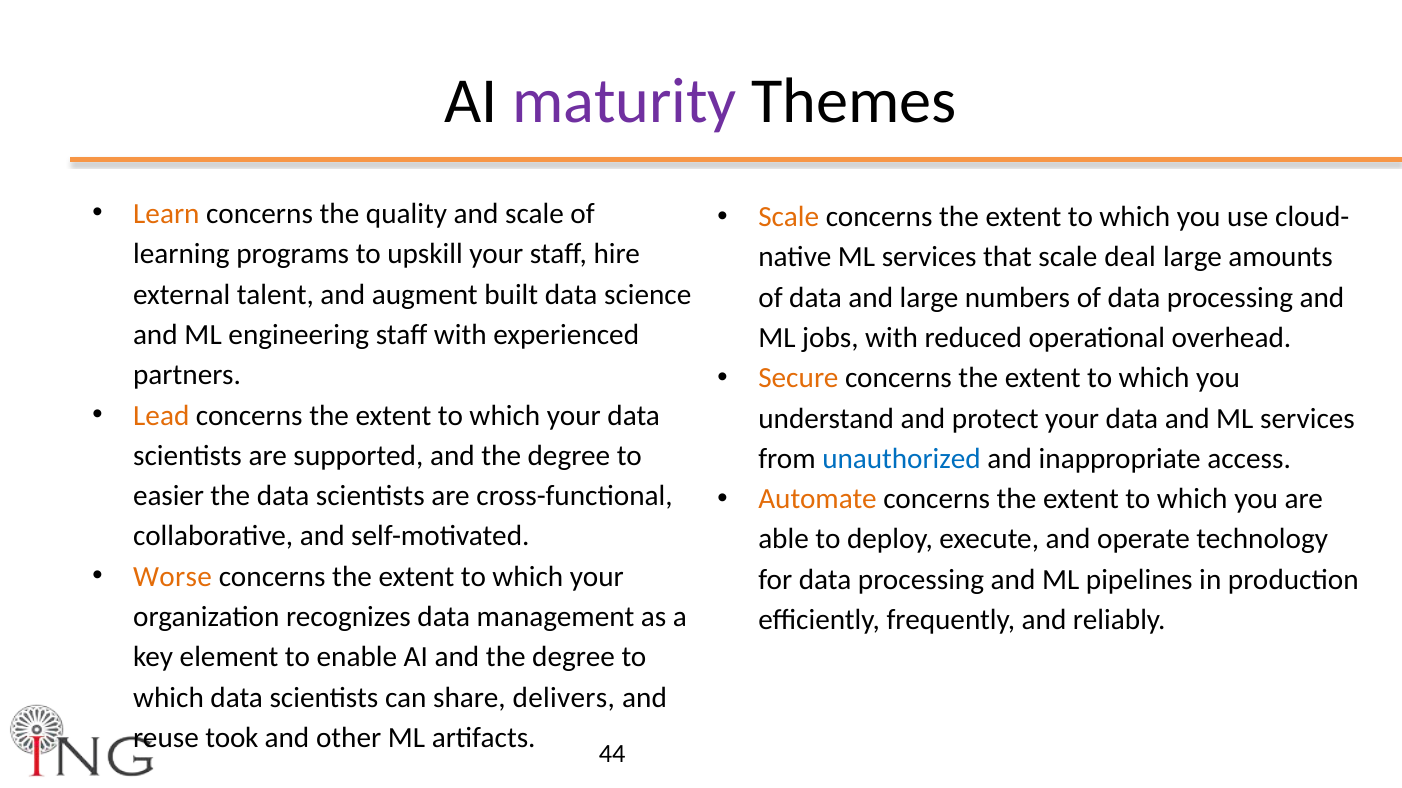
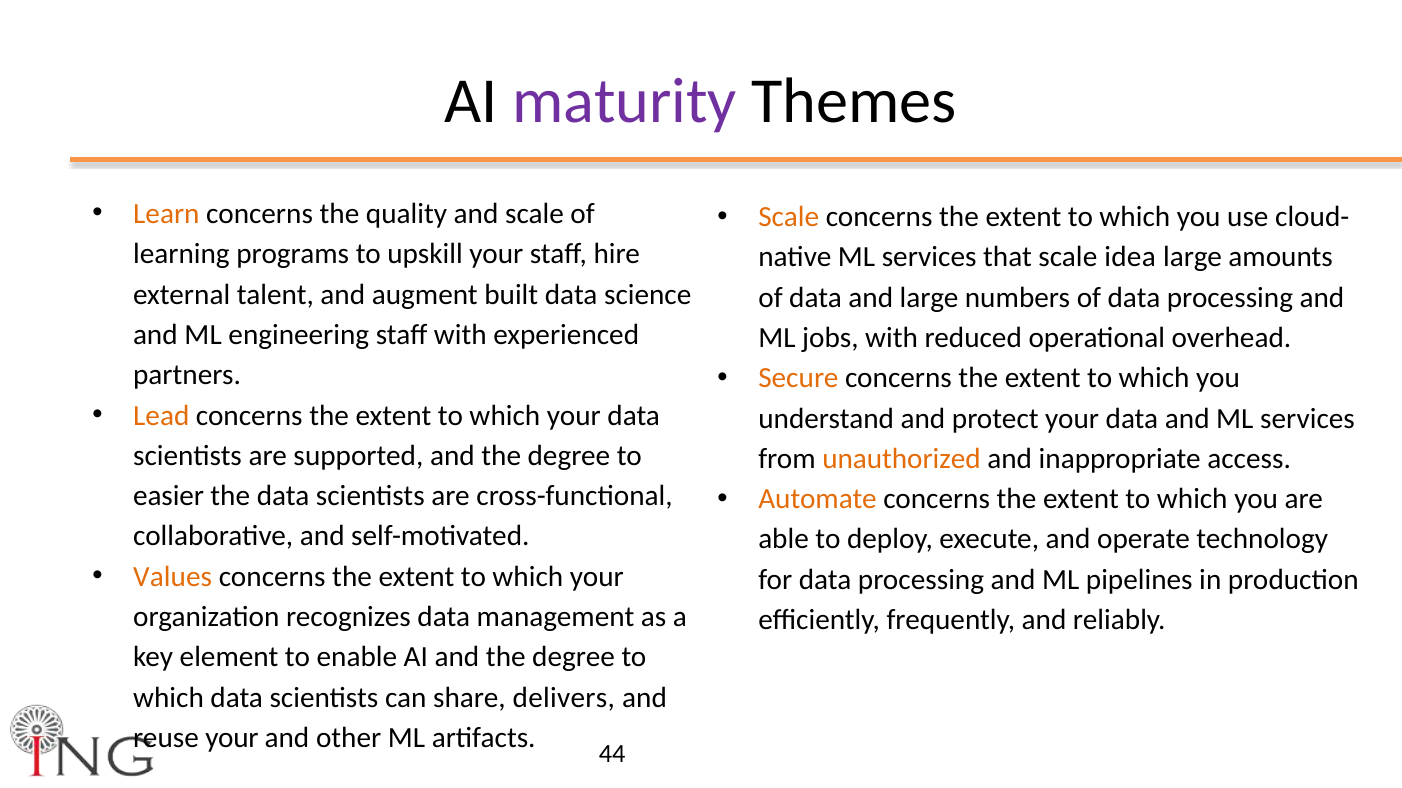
deal: deal -> idea
unauthorized colour: blue -> orange
Worse: Worse -> Values
reuse took: took -> your
